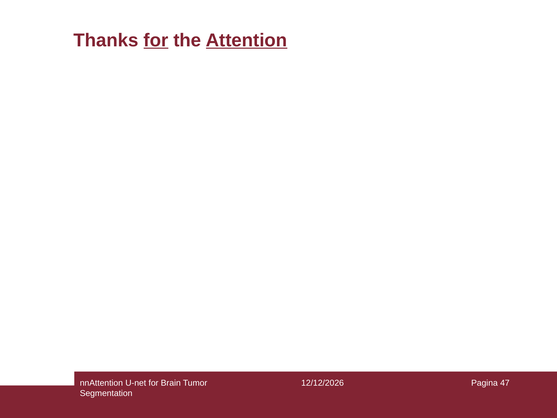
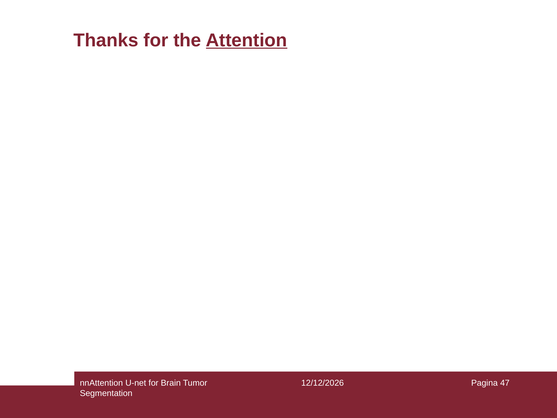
for at (156, 40) underline: present -> none
